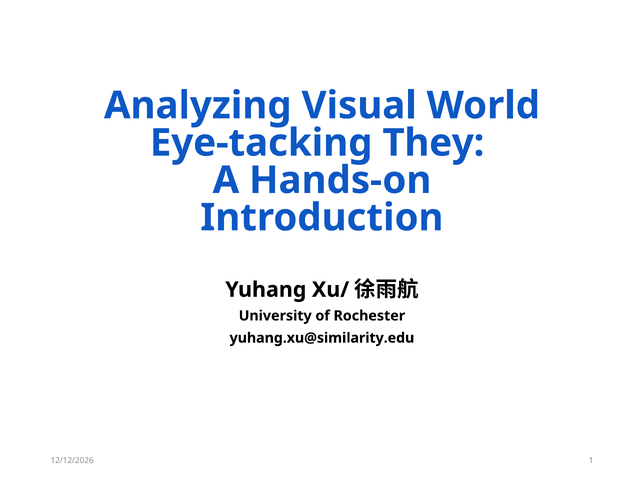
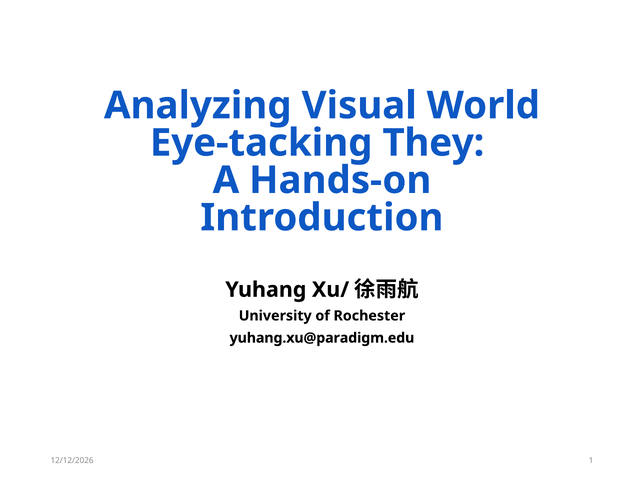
yuhang.xu@similarity.edu: yuhang.xu@similarity.edu -> yuhang.xu@paradigm.edu
